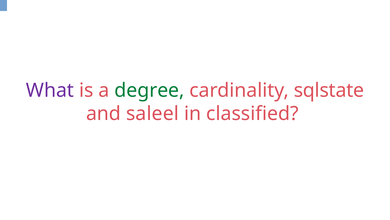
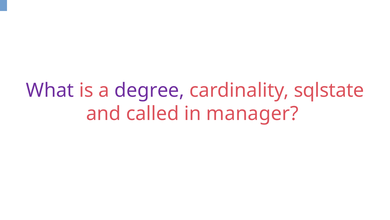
degree colour: green -> purple
saleel: saleel -> called
classified: classified -> manager
